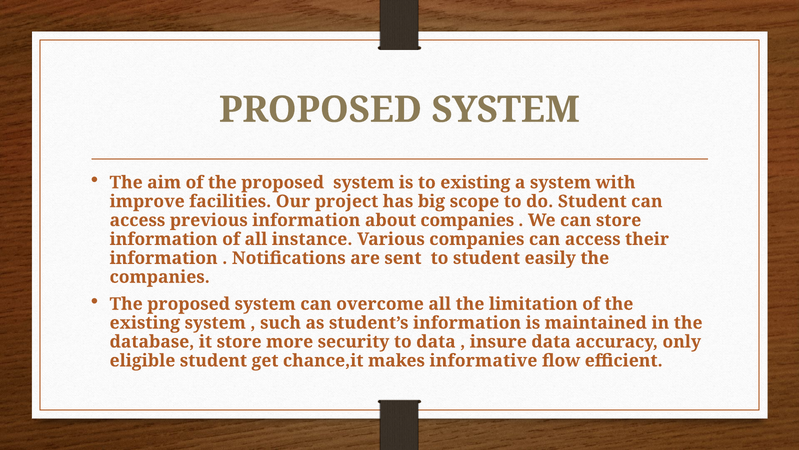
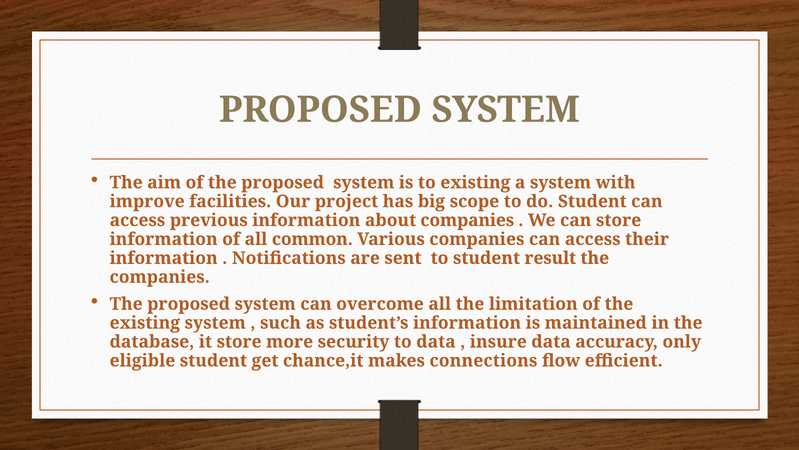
instance: instance -> common
easily: easily -> result
informative: informative -> connections
